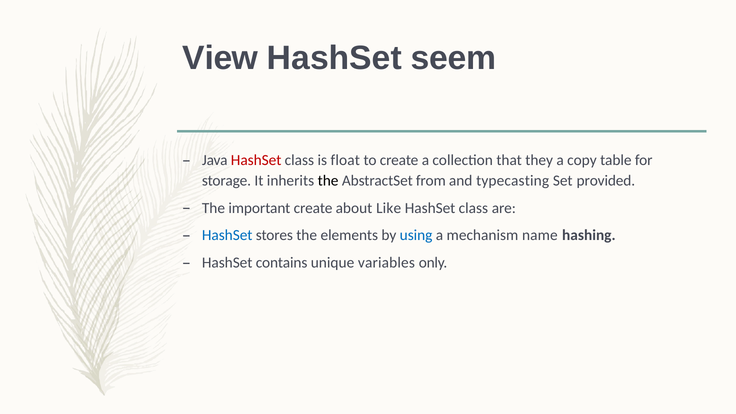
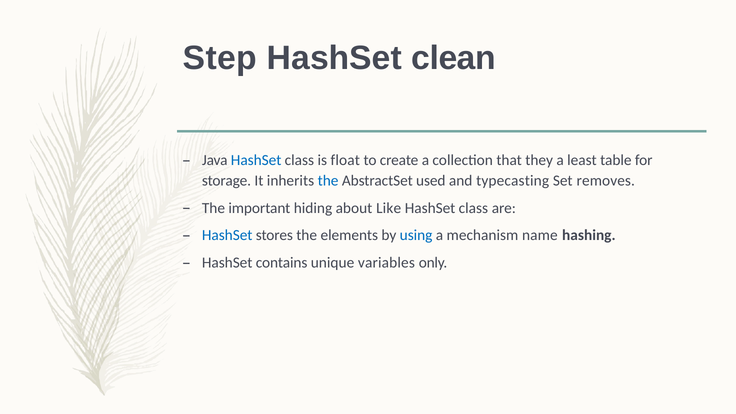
View: View -> Step
seem: seem -> clean
HashSet at (256, 160) colour: red -> blue
copy: copy -> least
the at (328, 181) colour: black -> blue
from: from -> used
provided: provided -> removes
important create: create -> hiding
